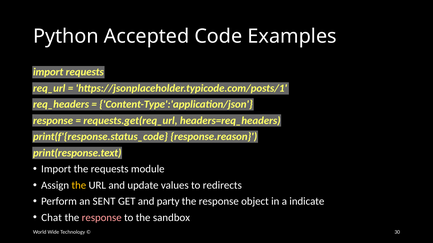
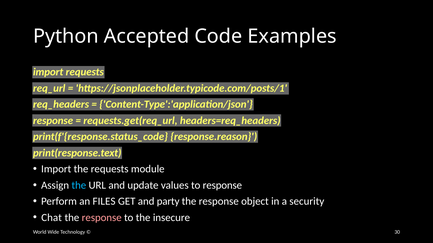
the at (79, 186) colour: yellow -> light blue
to redirects: redirects -> response
SENT: SENT -> FILES
indicate: indicate -> security
sandbox: sandbox -> insecure
